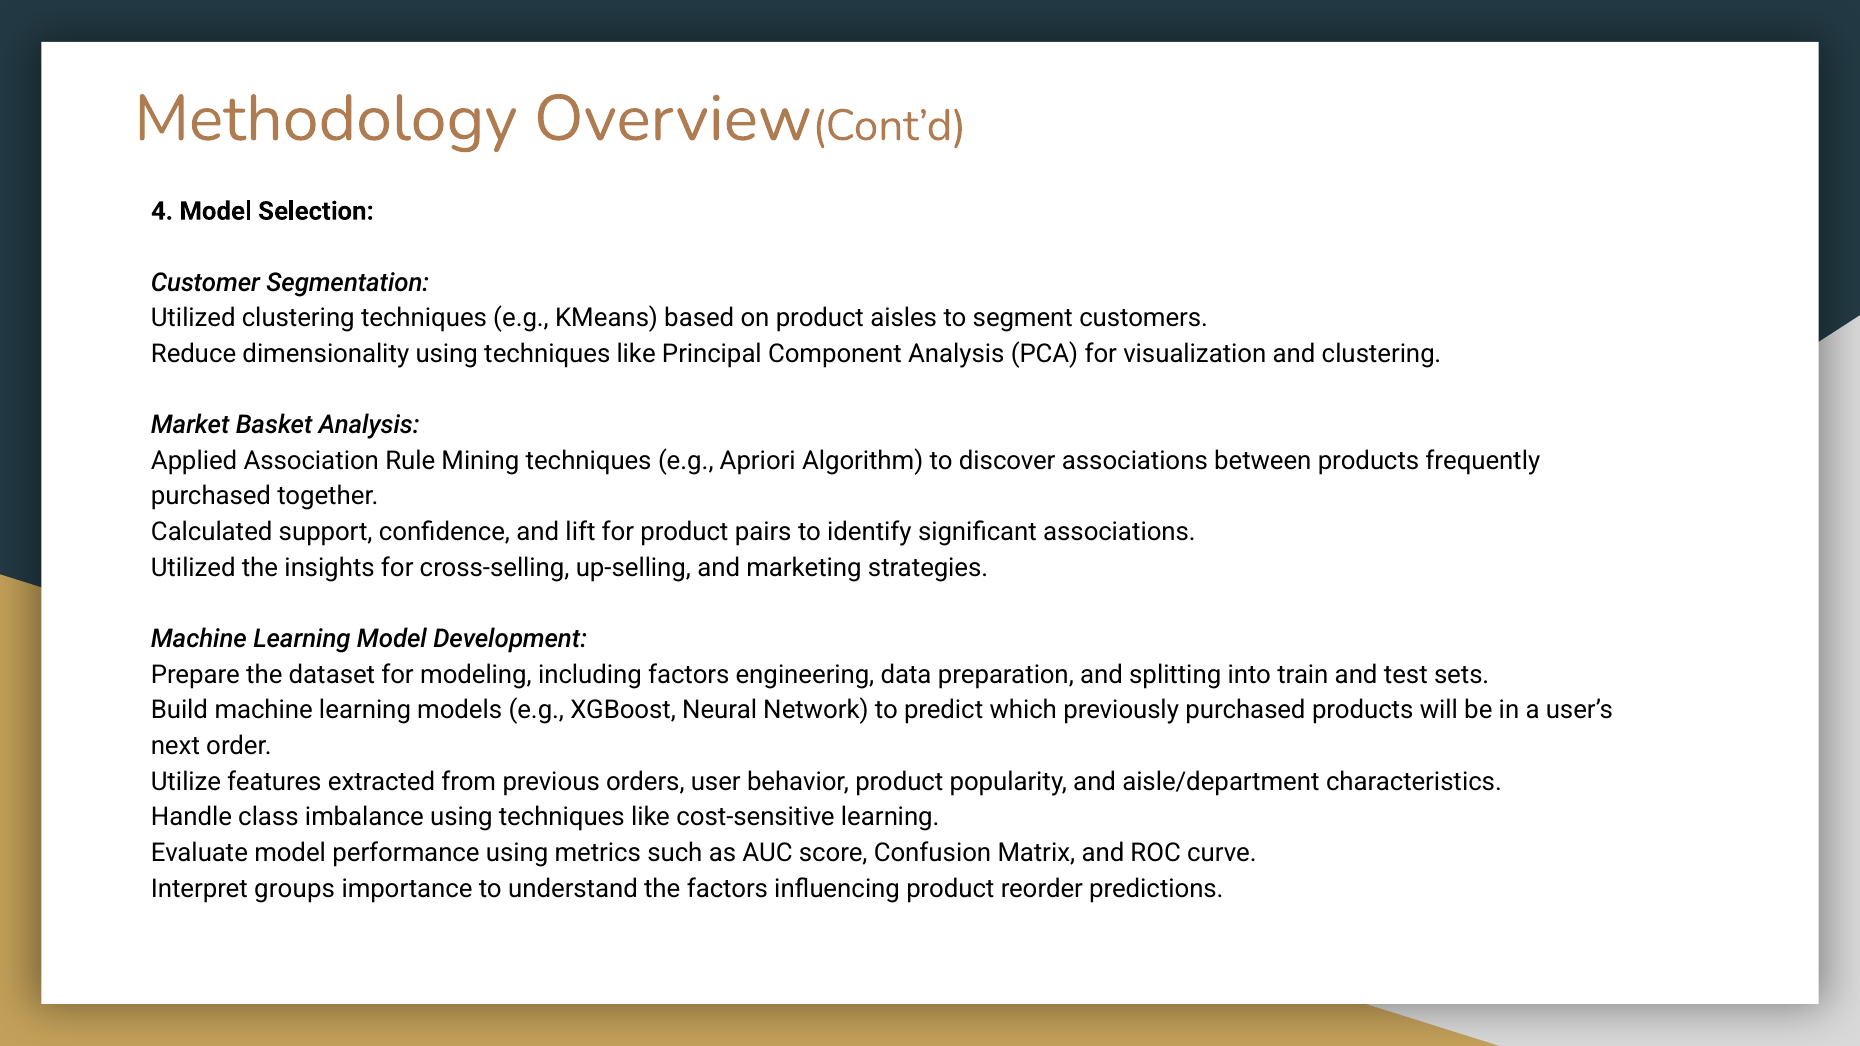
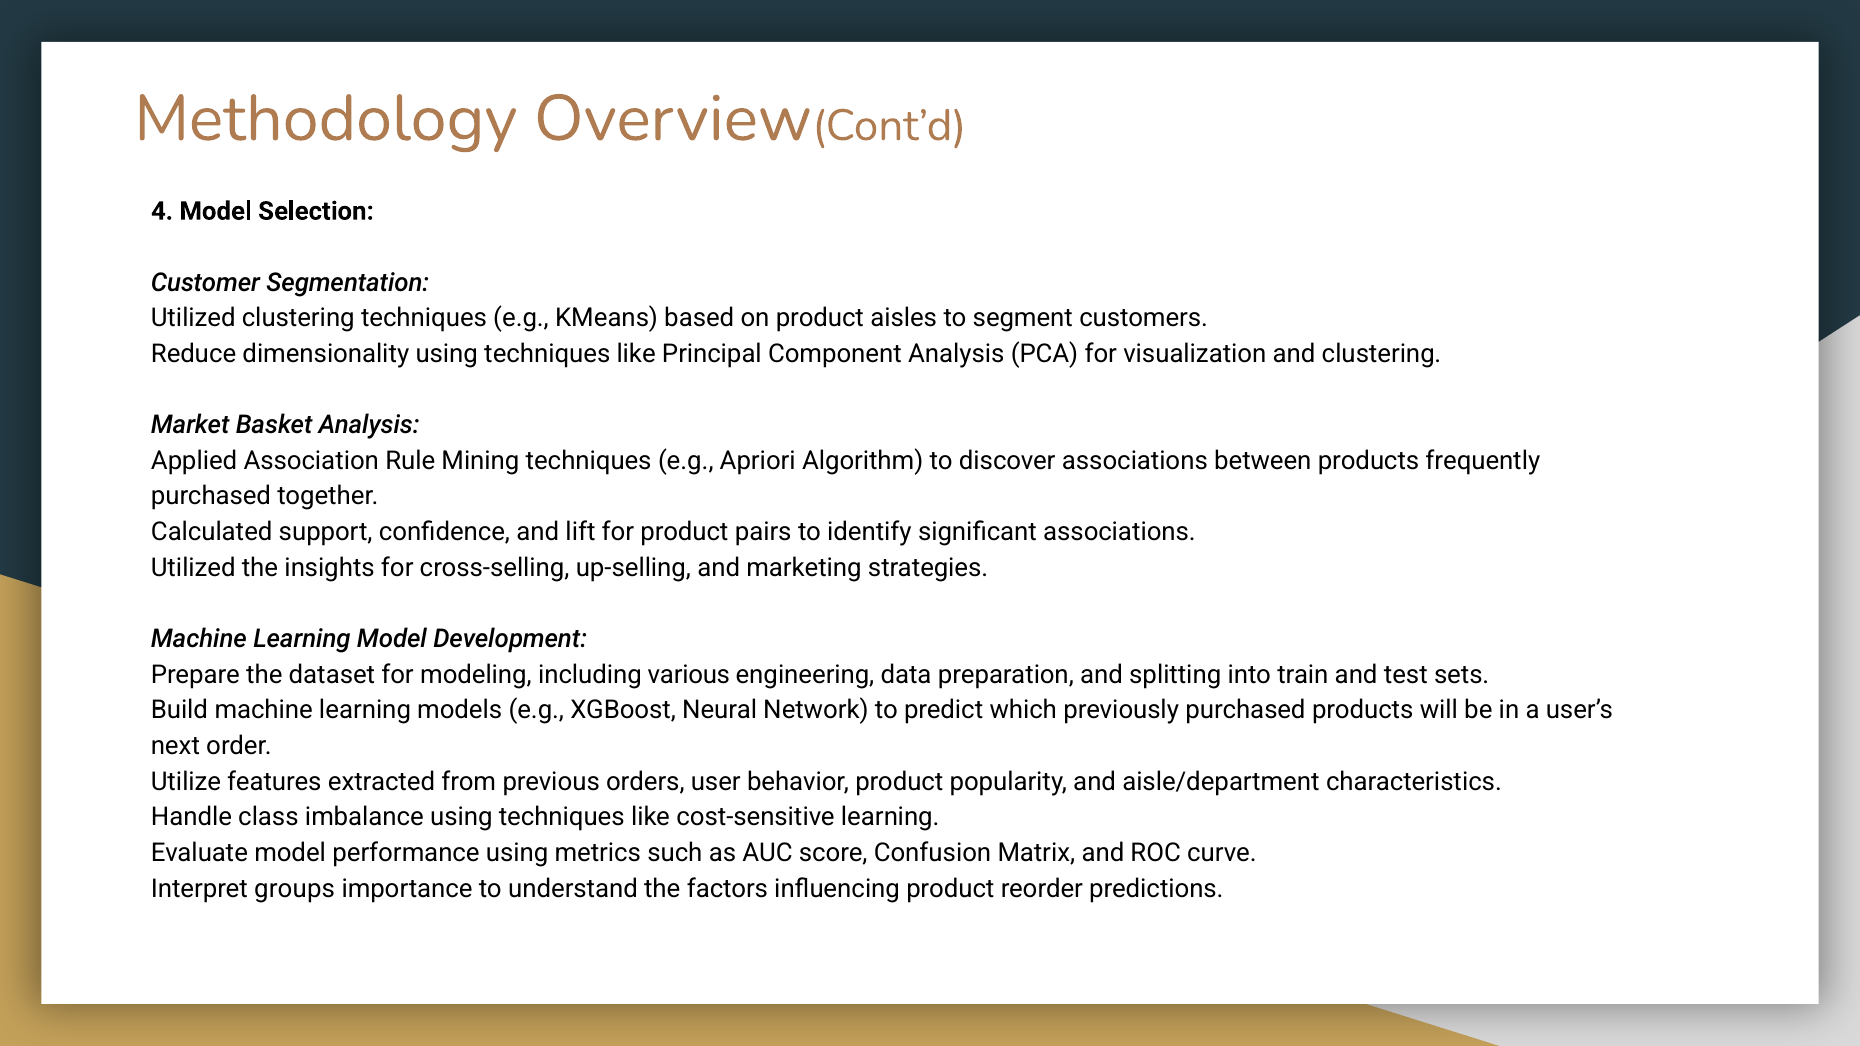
including factors: factors -> various
